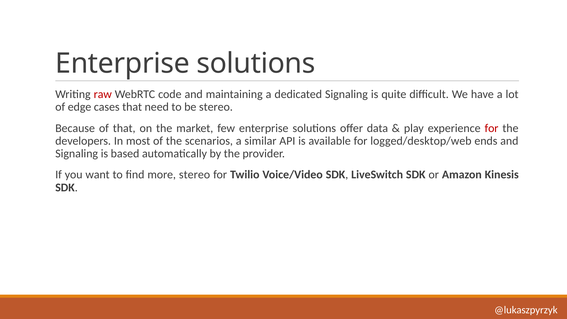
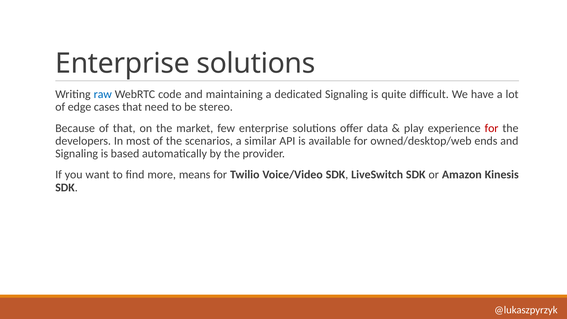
raw colour: red -> blue
logged/desktop/web: logged/desktop/web -> owned/desktop/web
more stereo: stereo -> means
